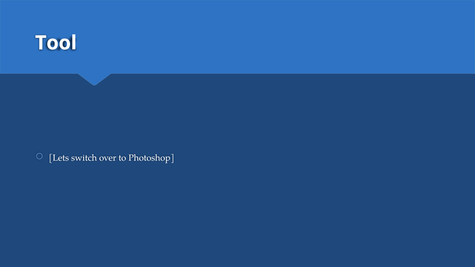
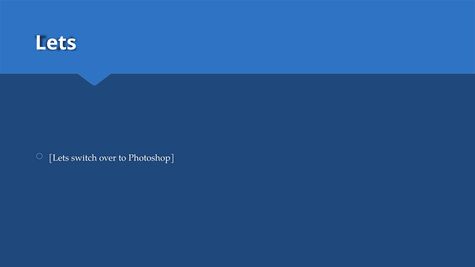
Tool at (56, 43): Tool -> Lets
